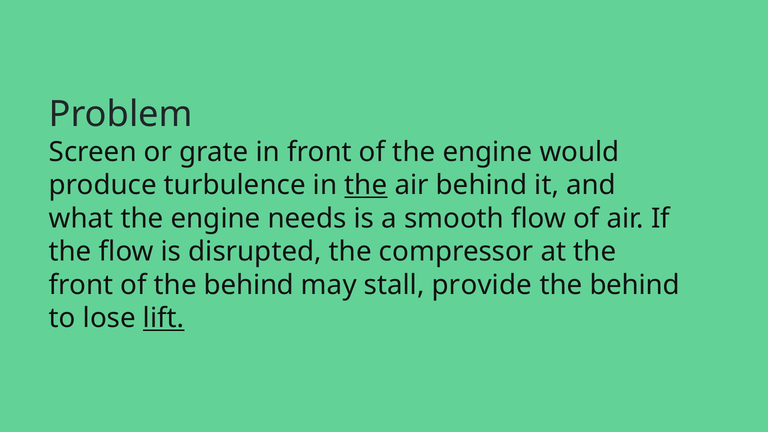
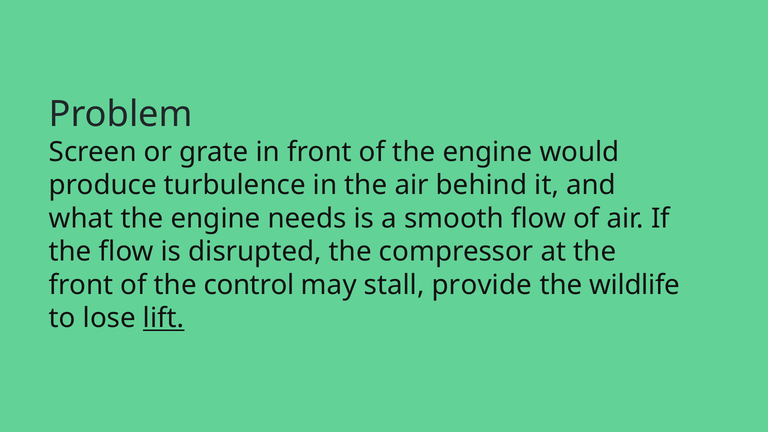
the at (366, 185) underline: present -> none
of the behind: behind -> control
behind at (635, 285): behind -> wildlife
